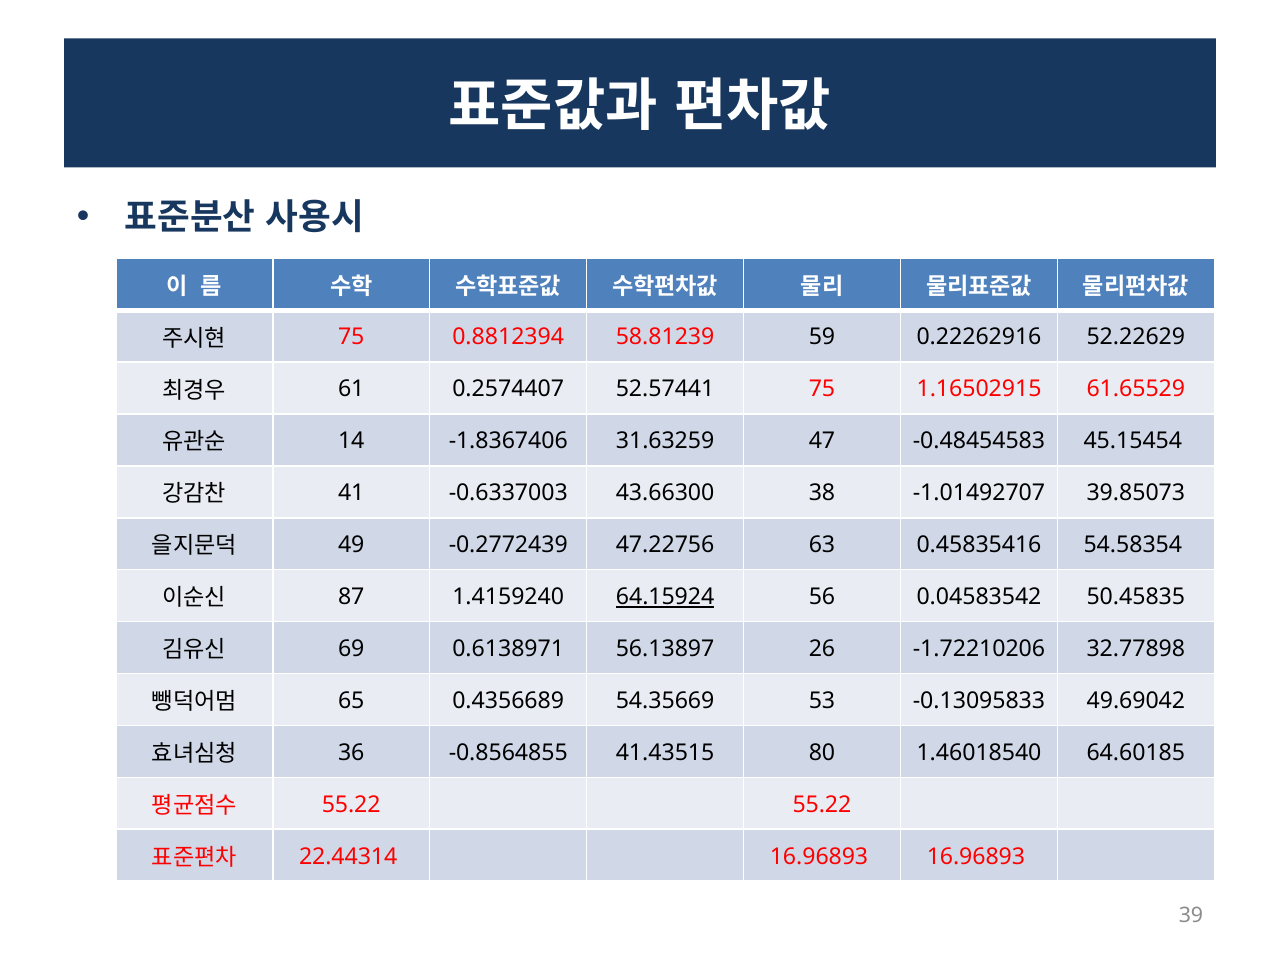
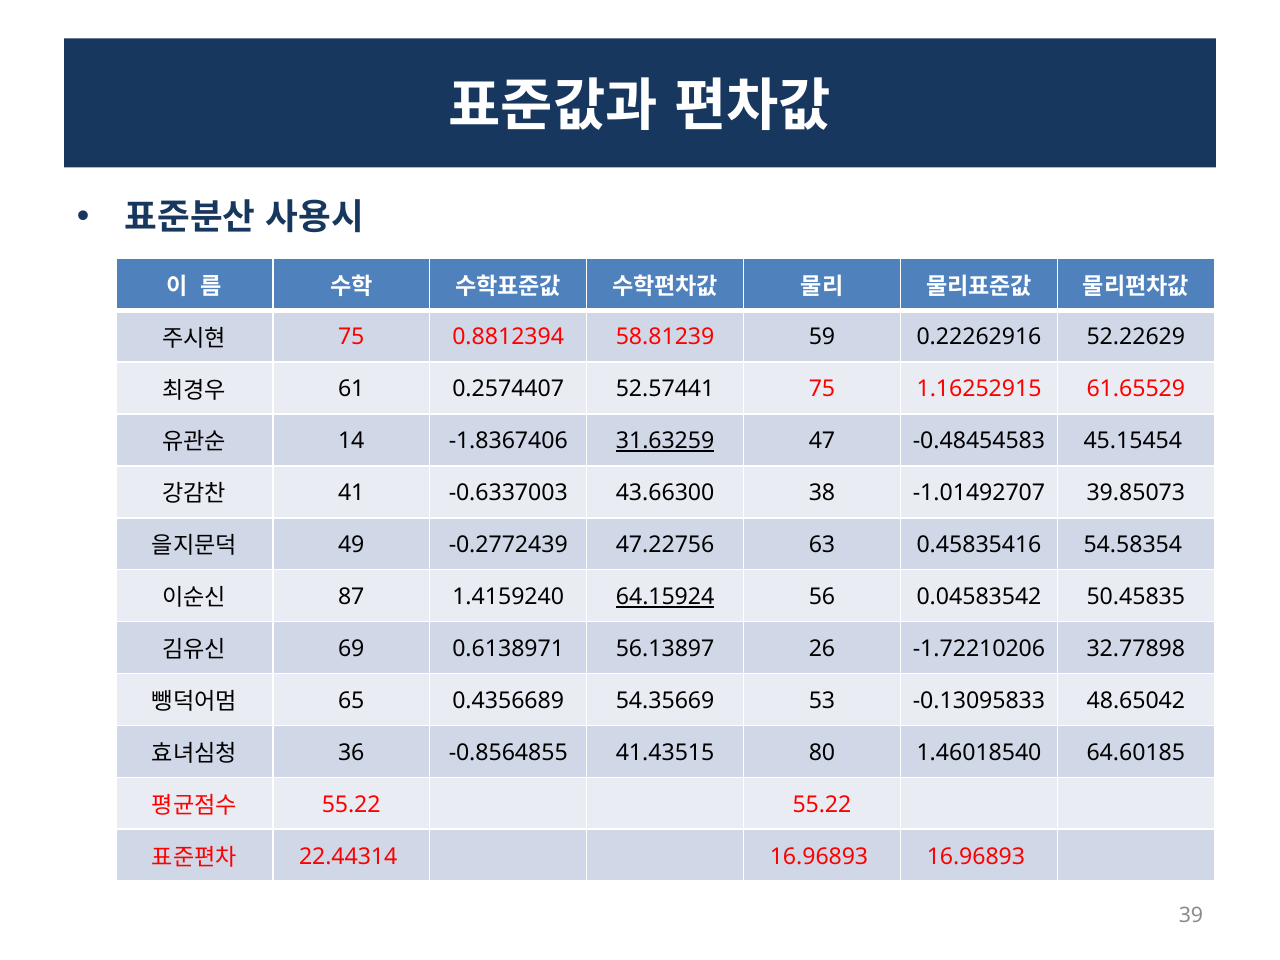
1.16502915: 1.16502915 -> 1.16252915
31.63259 underline: none -> present
49.69042: 49.69042 -> 48.65042
